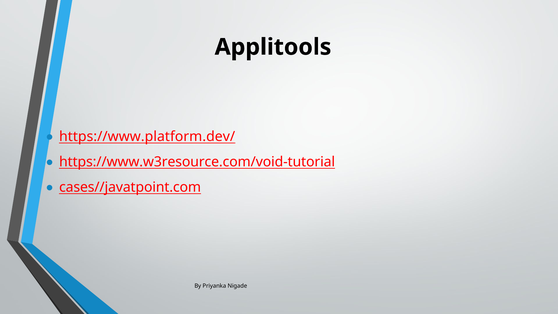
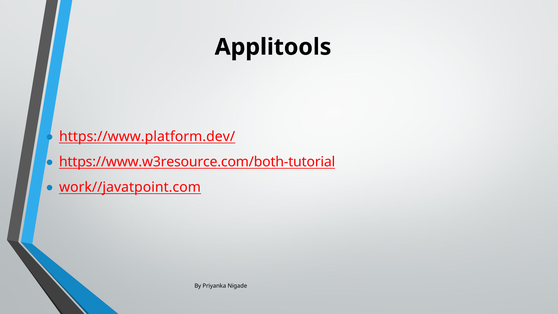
https://www.w3resource.com/void-tutorial: https://www.w3resource.com/void-tutorial -> https://www.w3resource.com/both-tutorial
cases//javatpoint.com: cases//javatpoint.com -> work//javatpoint.com
